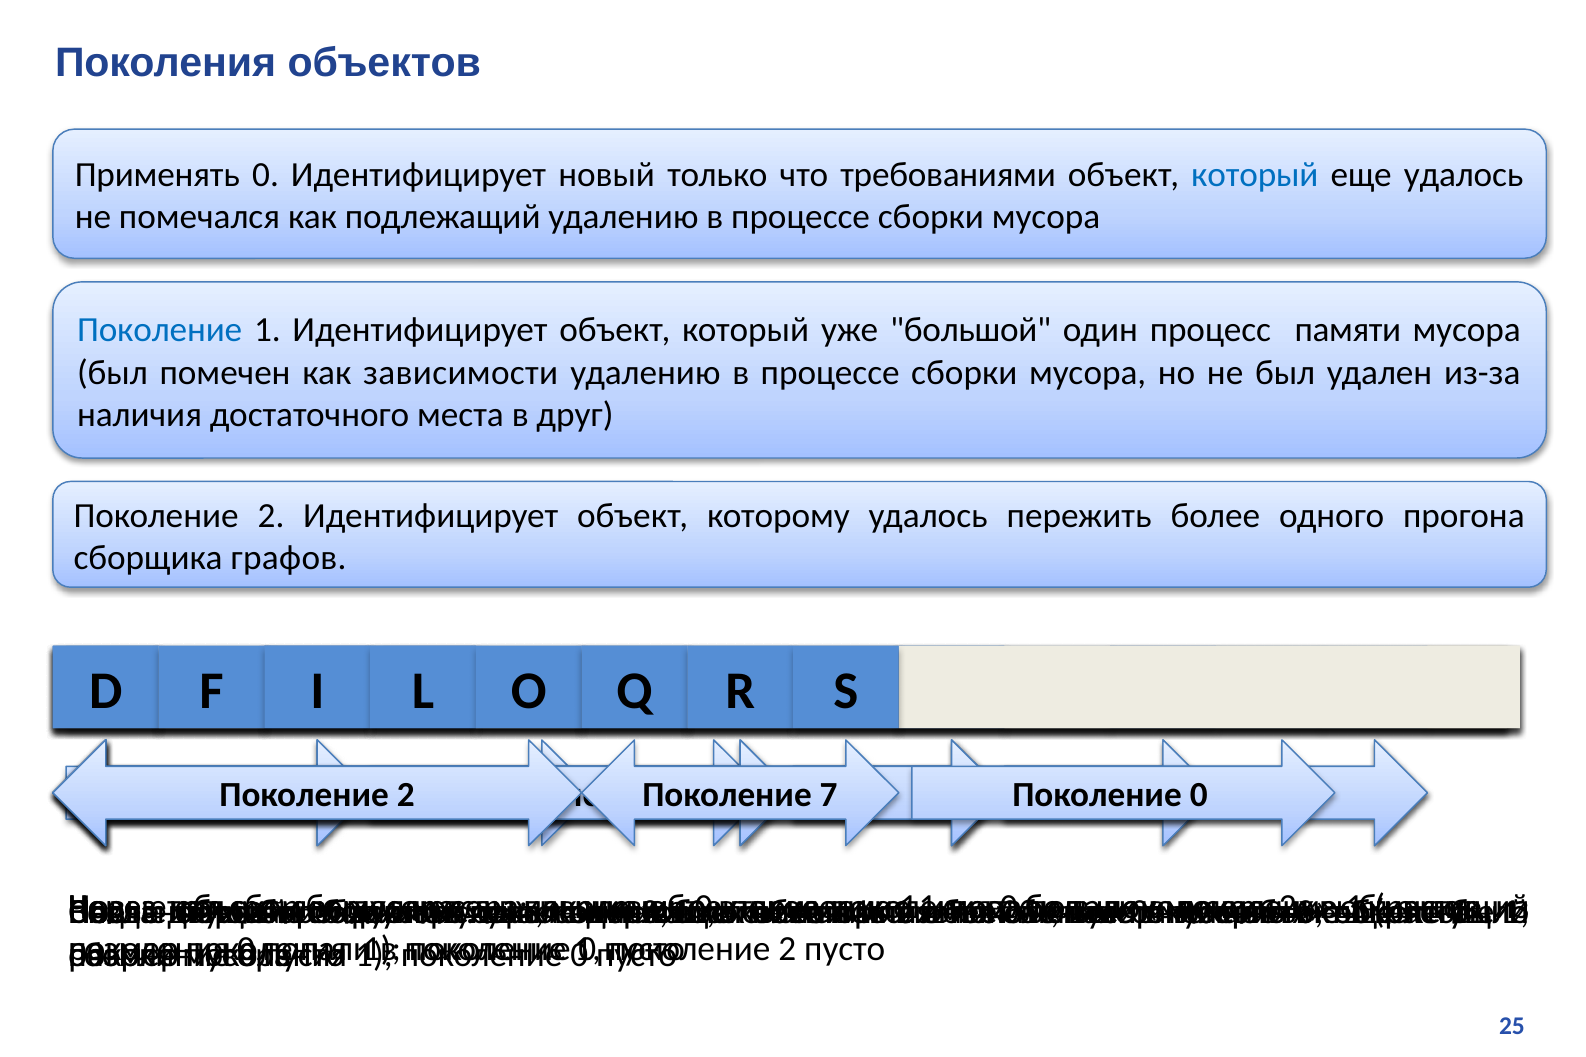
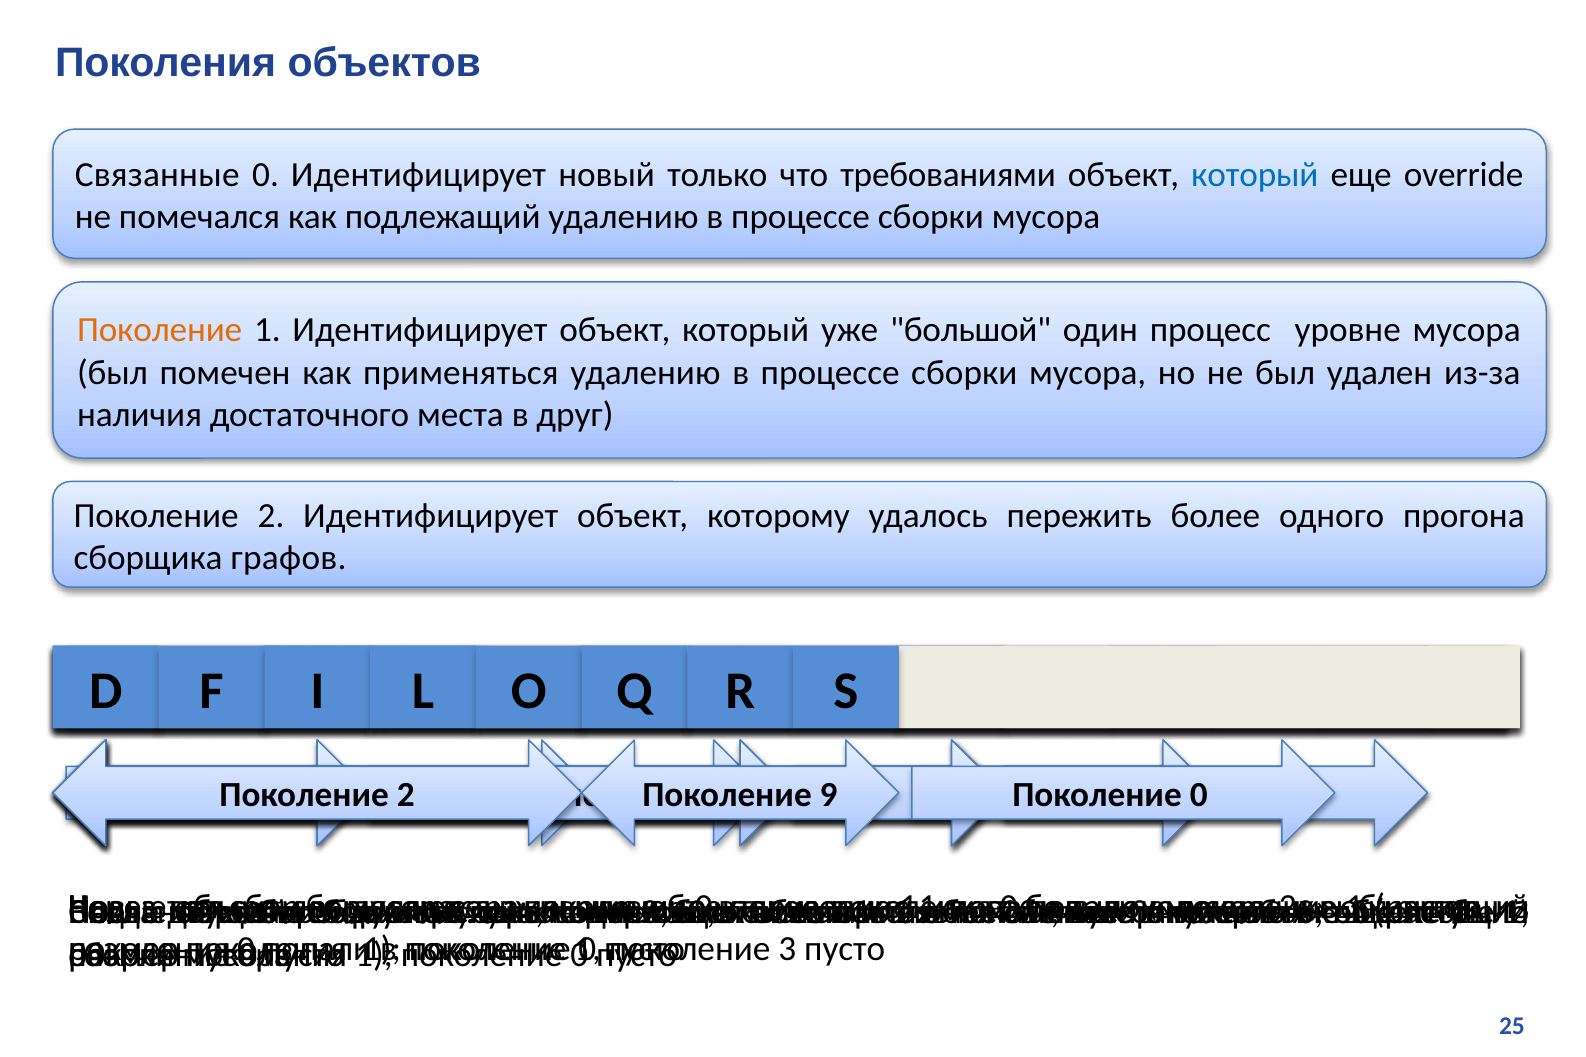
Применять: Применять -> Связанные
еще удалось: удалось -> override
Поколение at (160, 330) colour: blue -> orange
памяти: памяти -> уровне
зависимости: зависимости -> применяться
7: 7 -> 9
2 at (787, 949): 2 -> 3
